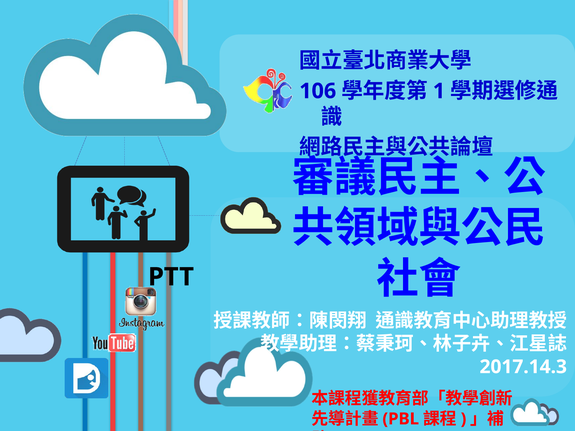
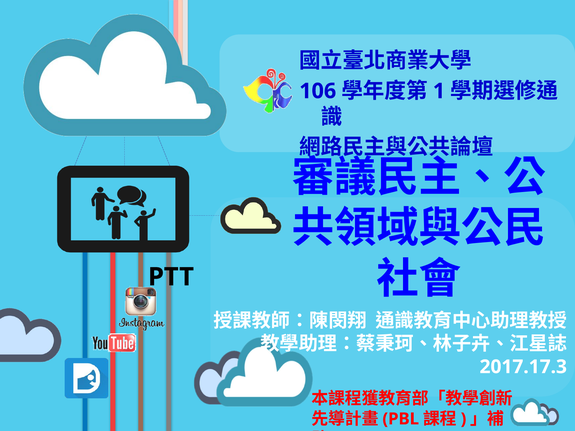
2017.14.3: 2017.14.3 -> 2017.17.3
